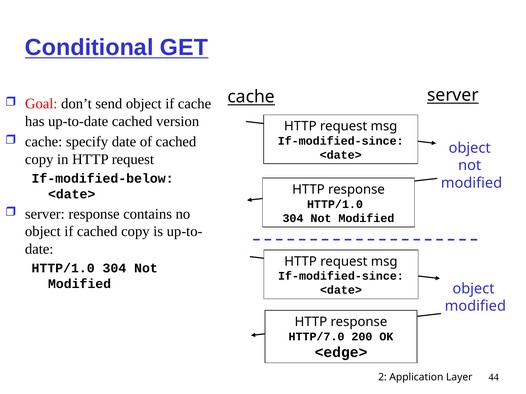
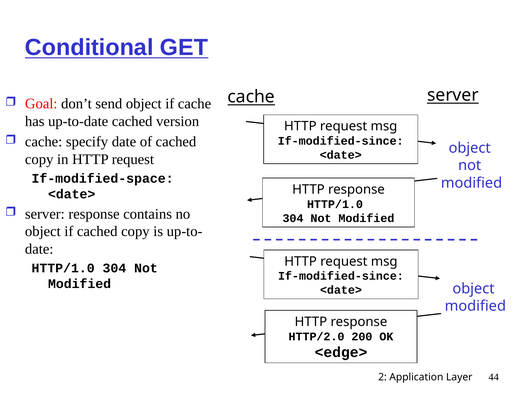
If-modified-below: If-modified-below -> If-modified-space
HTTP/7.0: HTTP/7.0 -> HTTP/2.0
